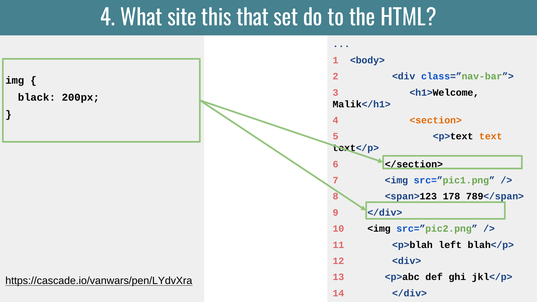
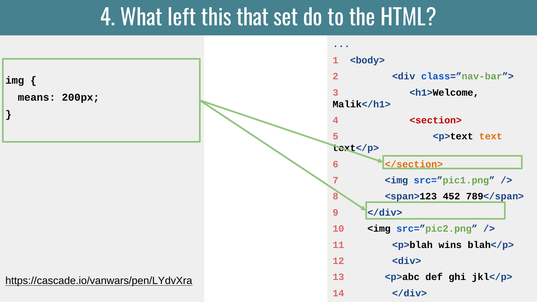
site: site -> left
black: black -> means
<section> colour: orange -> red
</section> colour: black -> orange
178: 178 -> 452
left: left -> wins
